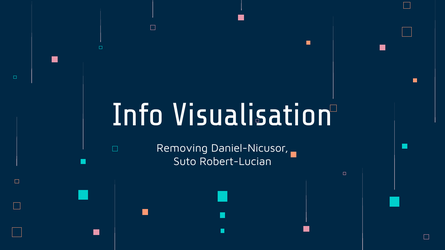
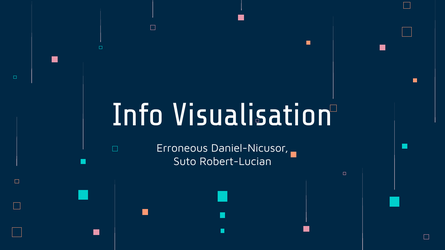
Removing: Removing -> Erroneous
